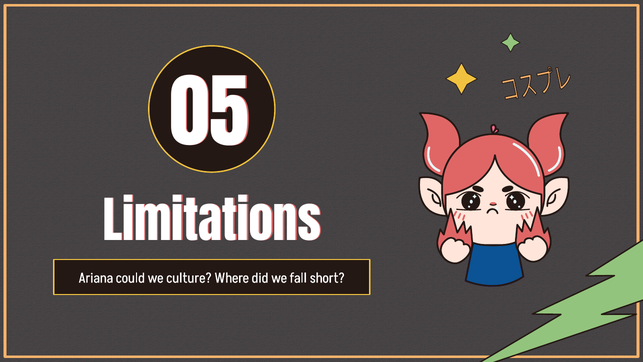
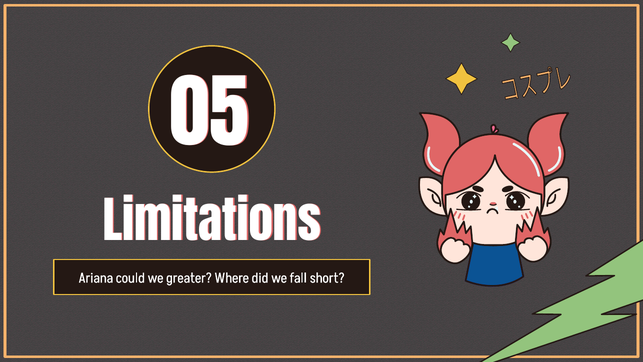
culture: culture -> greater
